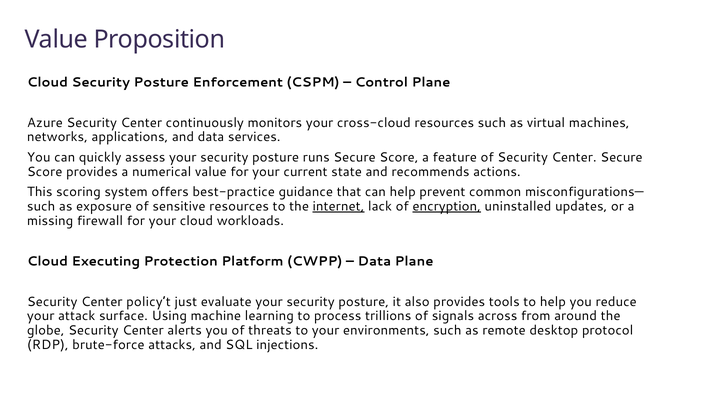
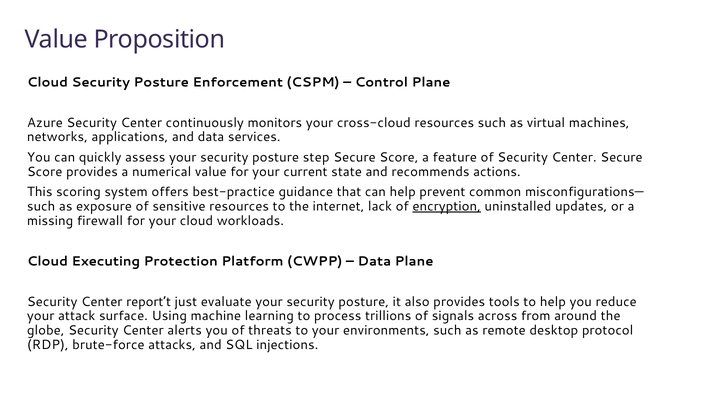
runs: runs -> step
internet underline: present -> none
policy’t: policy’t -> report’t
